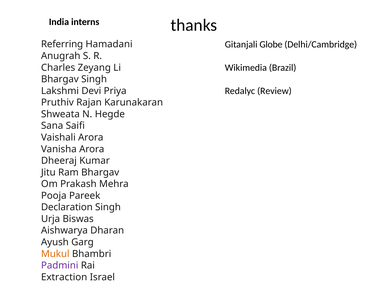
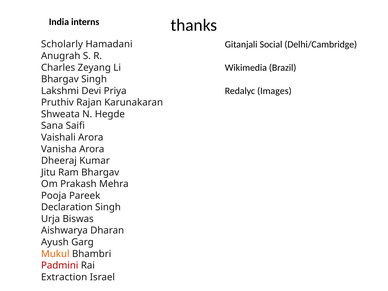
Globe: Globe -> Social
Referring: Referring -> Scholarly
Review: Review -> Images
Padmini colour: purple -> red
